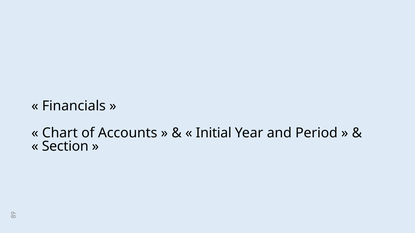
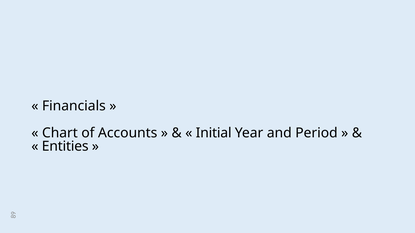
Section: Section -> Entities
